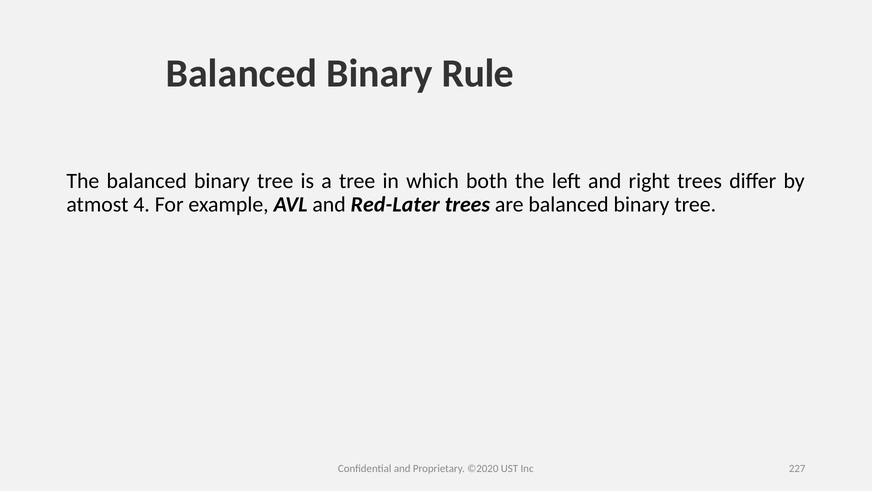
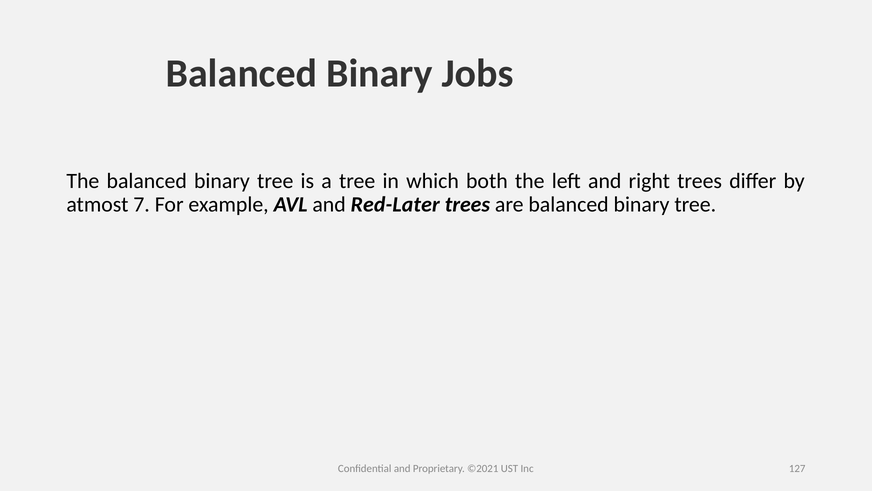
Rule: Rule -> Jobs
4: 4 -> 7
©2020: ©2020 -> ©2021
227: 227 -> 127
